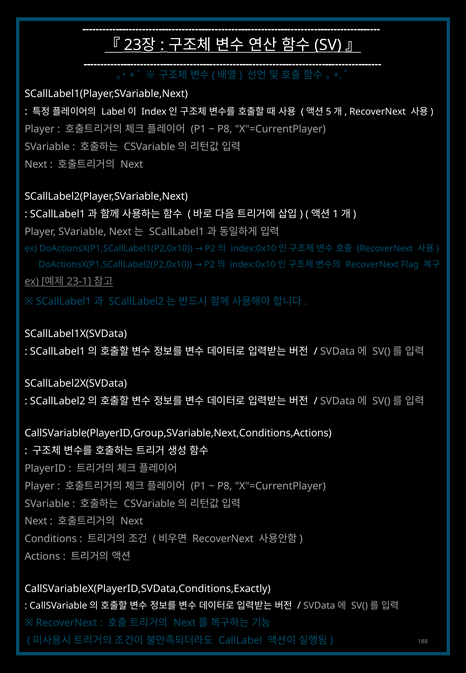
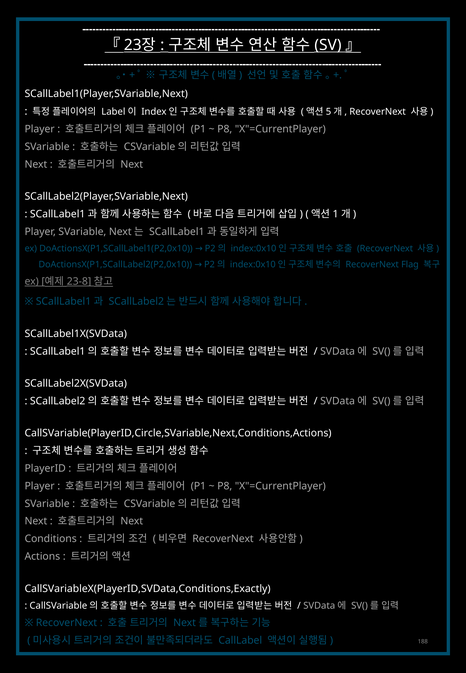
23-1: 23-1 -> 23-8
CallSVariable(PlayerID,Group,SVariable,Next,Conditions,Actions: CallSVariable(PlayerID,Group,SVariable,Next,Conditions,Actions -> CallSVariable(PlayerID,Circle,SVariable,Next,Conditions,Actions
